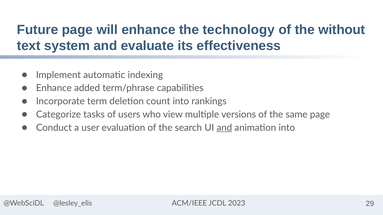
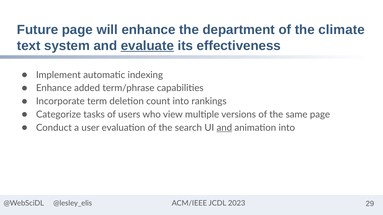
technology: technology -> department
without: without -> climate
evaluate underline: none -> present
